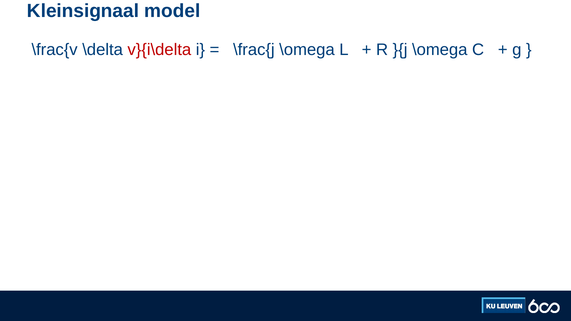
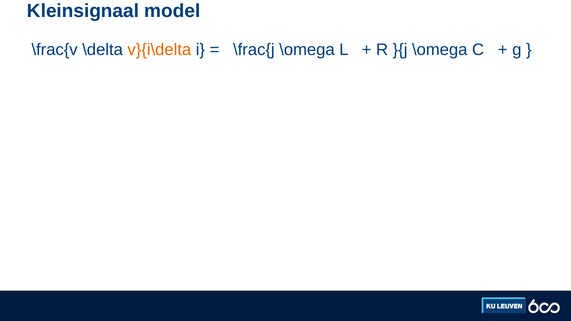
v}{i\delta colour: red -> orange
